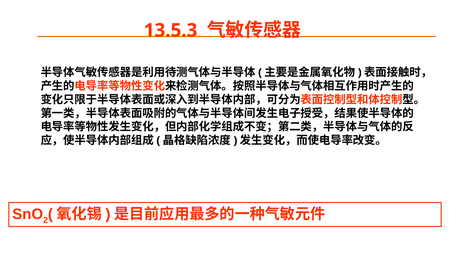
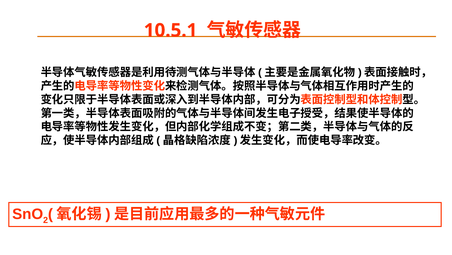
13.5.3: 13.5.3 -> 10.5.1
